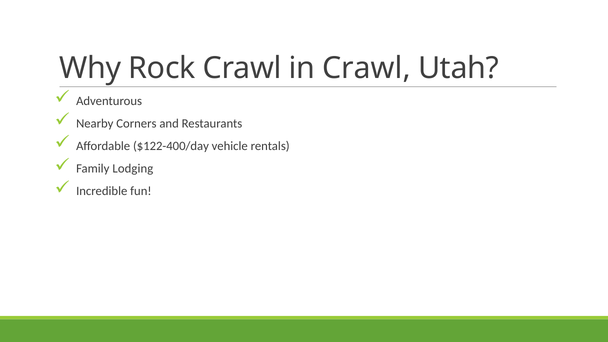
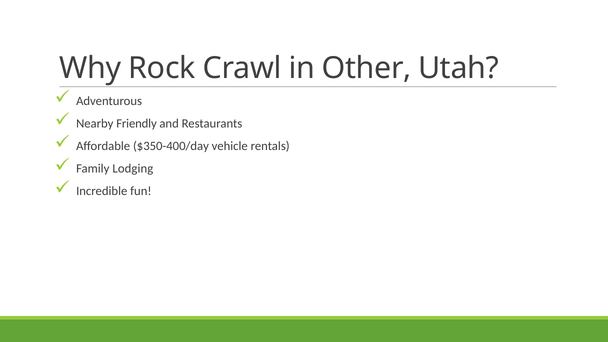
in Crawl: Crawl -> Other
Corners: Corners -> Friendly
$122-400/day: $122-400/day -> $350-400/day
